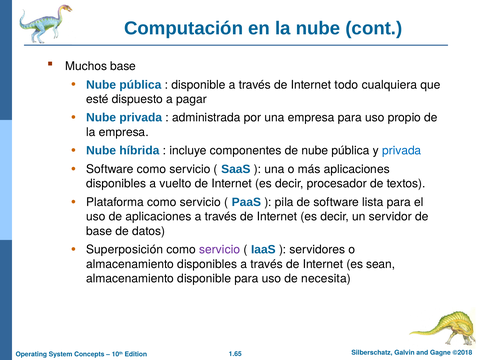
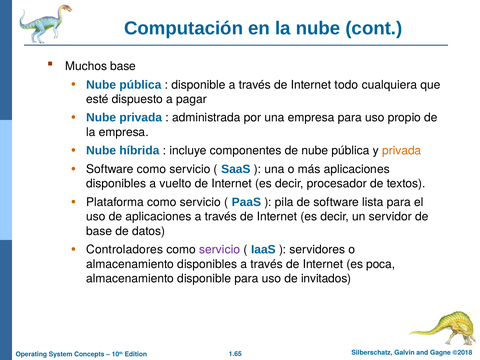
privada at (402, 151) colour: blue -> orange
Superposición: Superposición -> Controladores
sean: sean -> poca
necesita: necesita -> invitados
